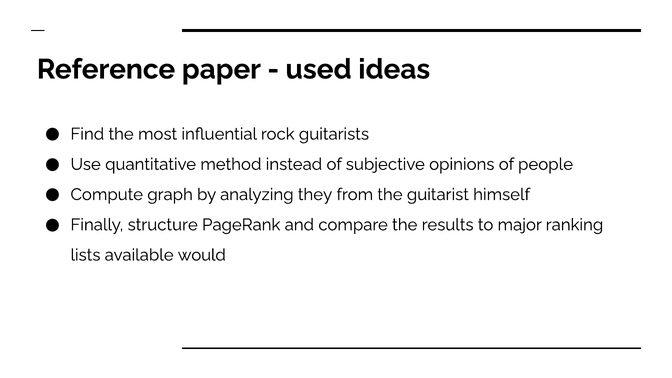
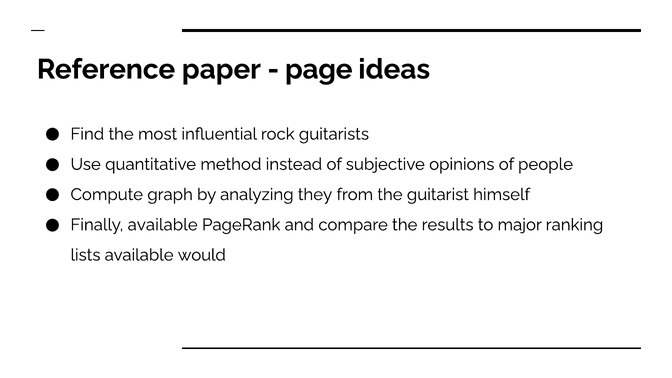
used: used -> page
Finally structure: structure -> available
